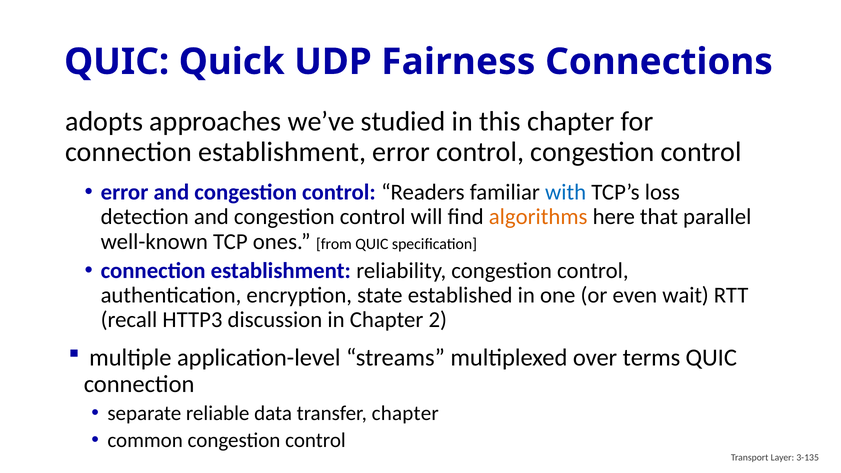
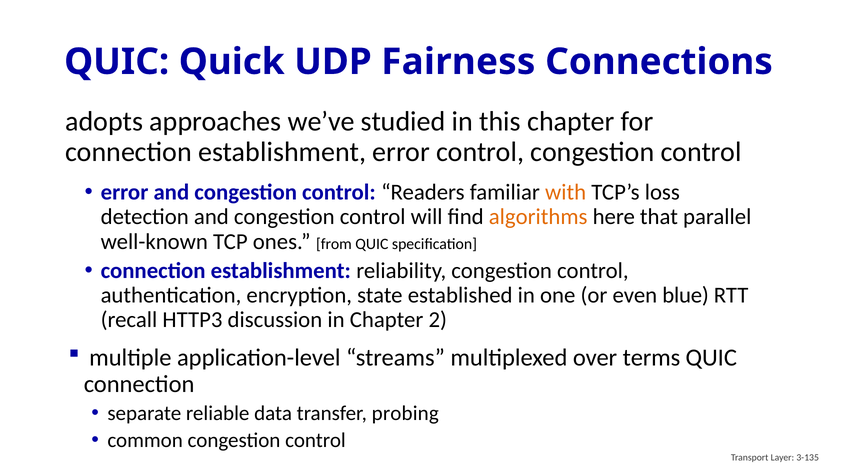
with colour: blue -> orange
wait: wait -> blue
transfer chapter: chapter -> probing
